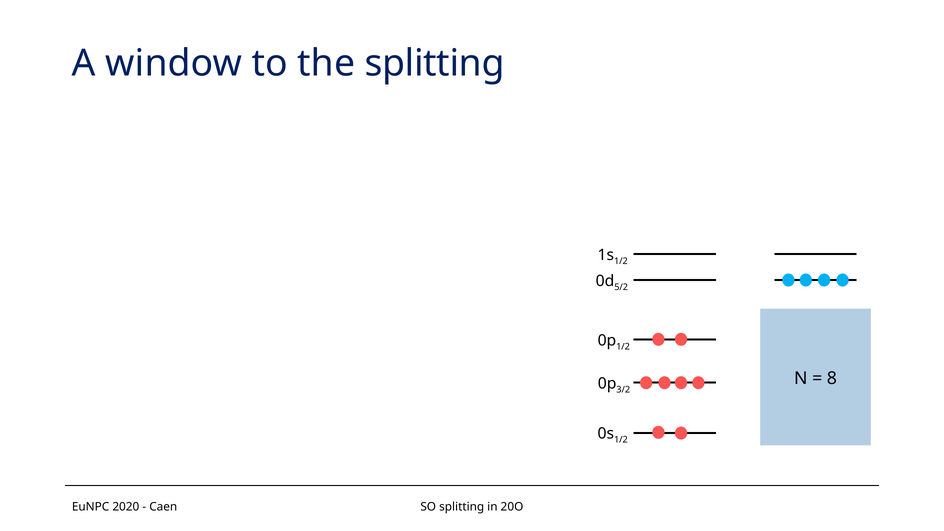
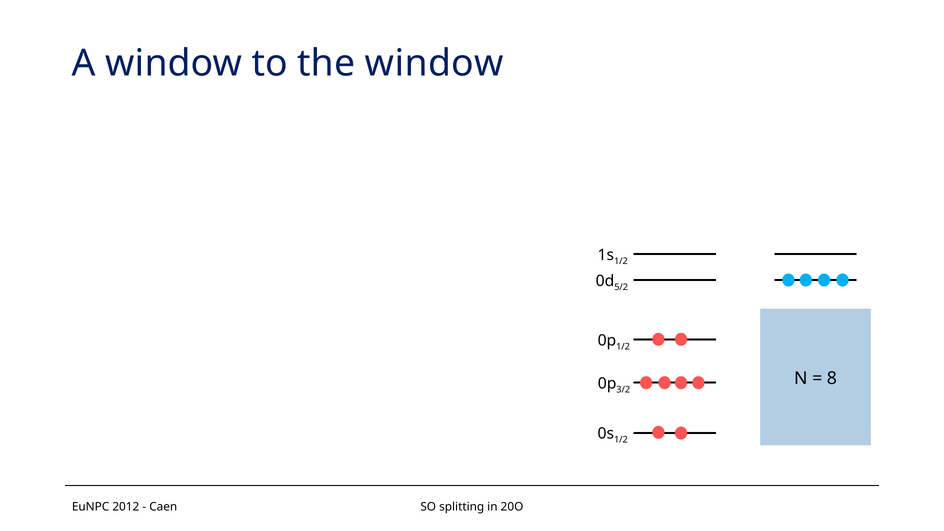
the splitting: splitting -> window
2020: 2020 -> 2012
